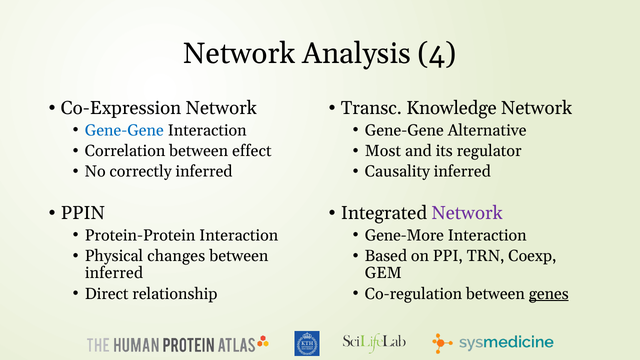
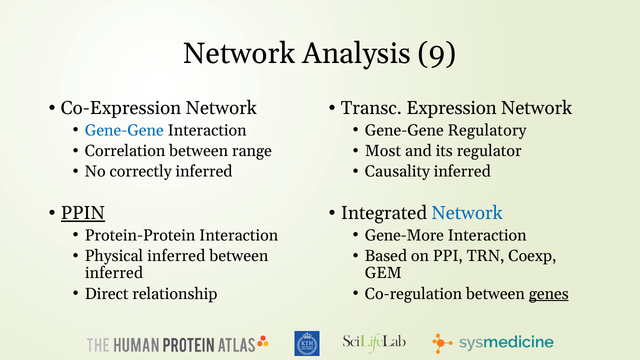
4: 4 -> 9
Knowledge: Knowledge -> Expression
Alternative: Alternative -> Regulatory
effect: effect -> range
PPIN underline: none -> present
Network at (467, 213) colour: purple -> blue
Physical changes: changes -> inferred
